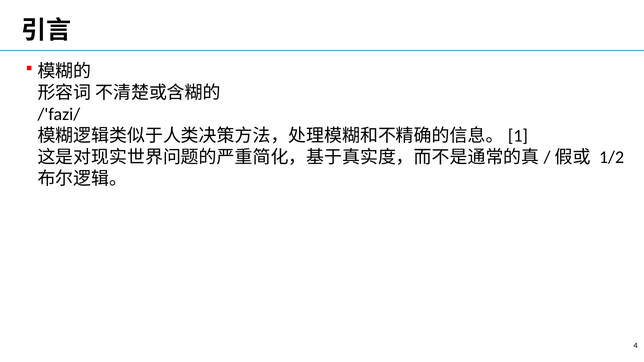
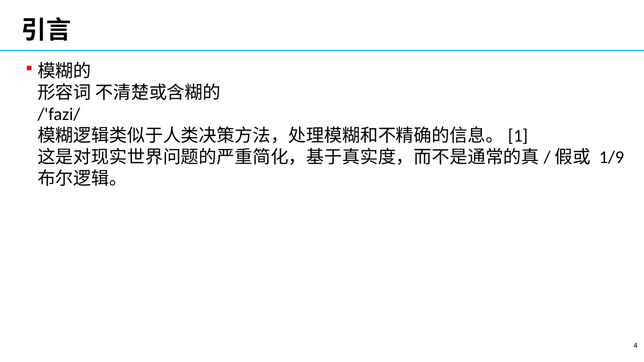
1/2: 1/2 -> 1/9
